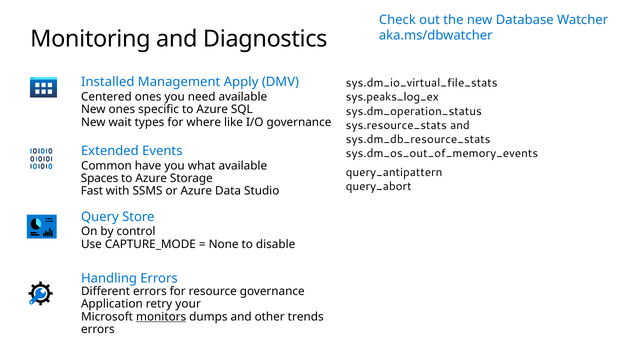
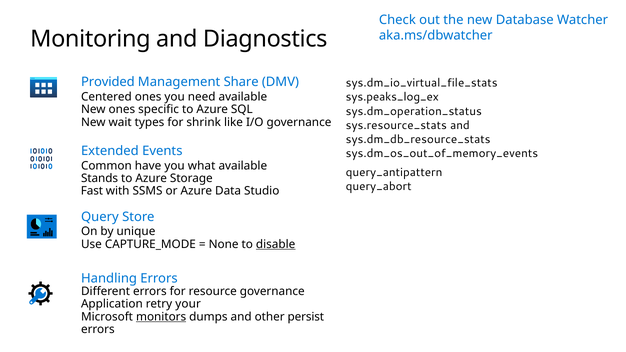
Installed: Installed -> Provided
Apply: Apply -> Share
where: where -> shrink
Spaces: Spaces -> Stands
control: control -> unique
disable underline: none -> present
trends: trends -> persist
